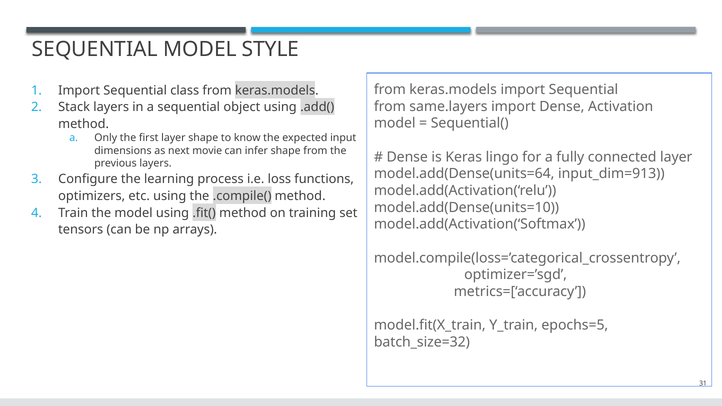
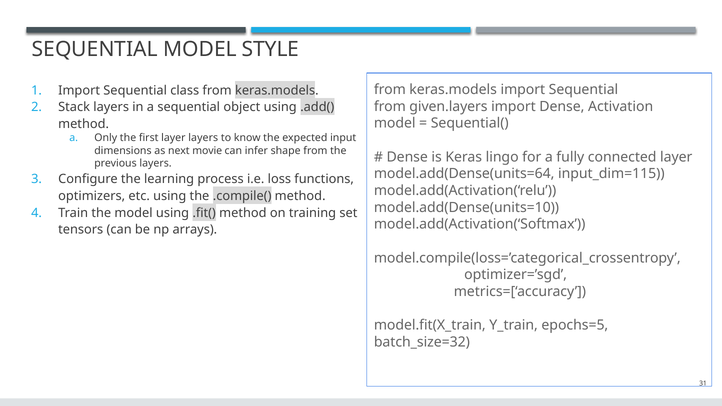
same.layers: same.layers -> given.layers
layer shape: shape -> layers
input_dim=913: input_dim=913 -> input_dim=115
